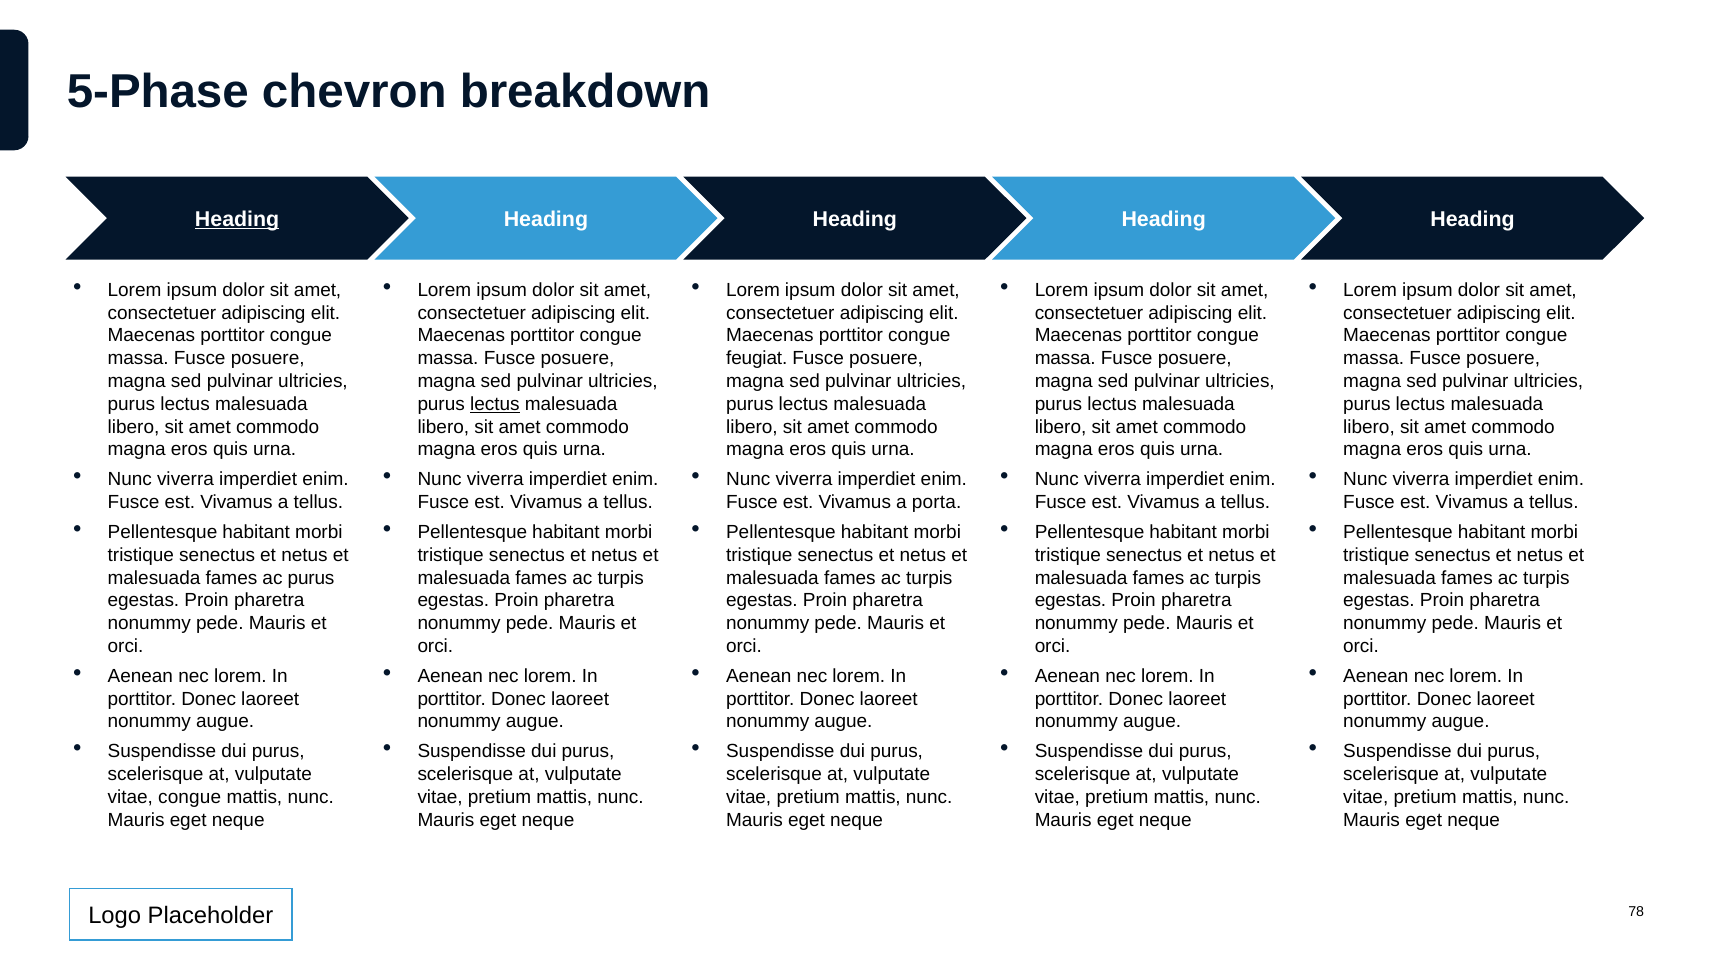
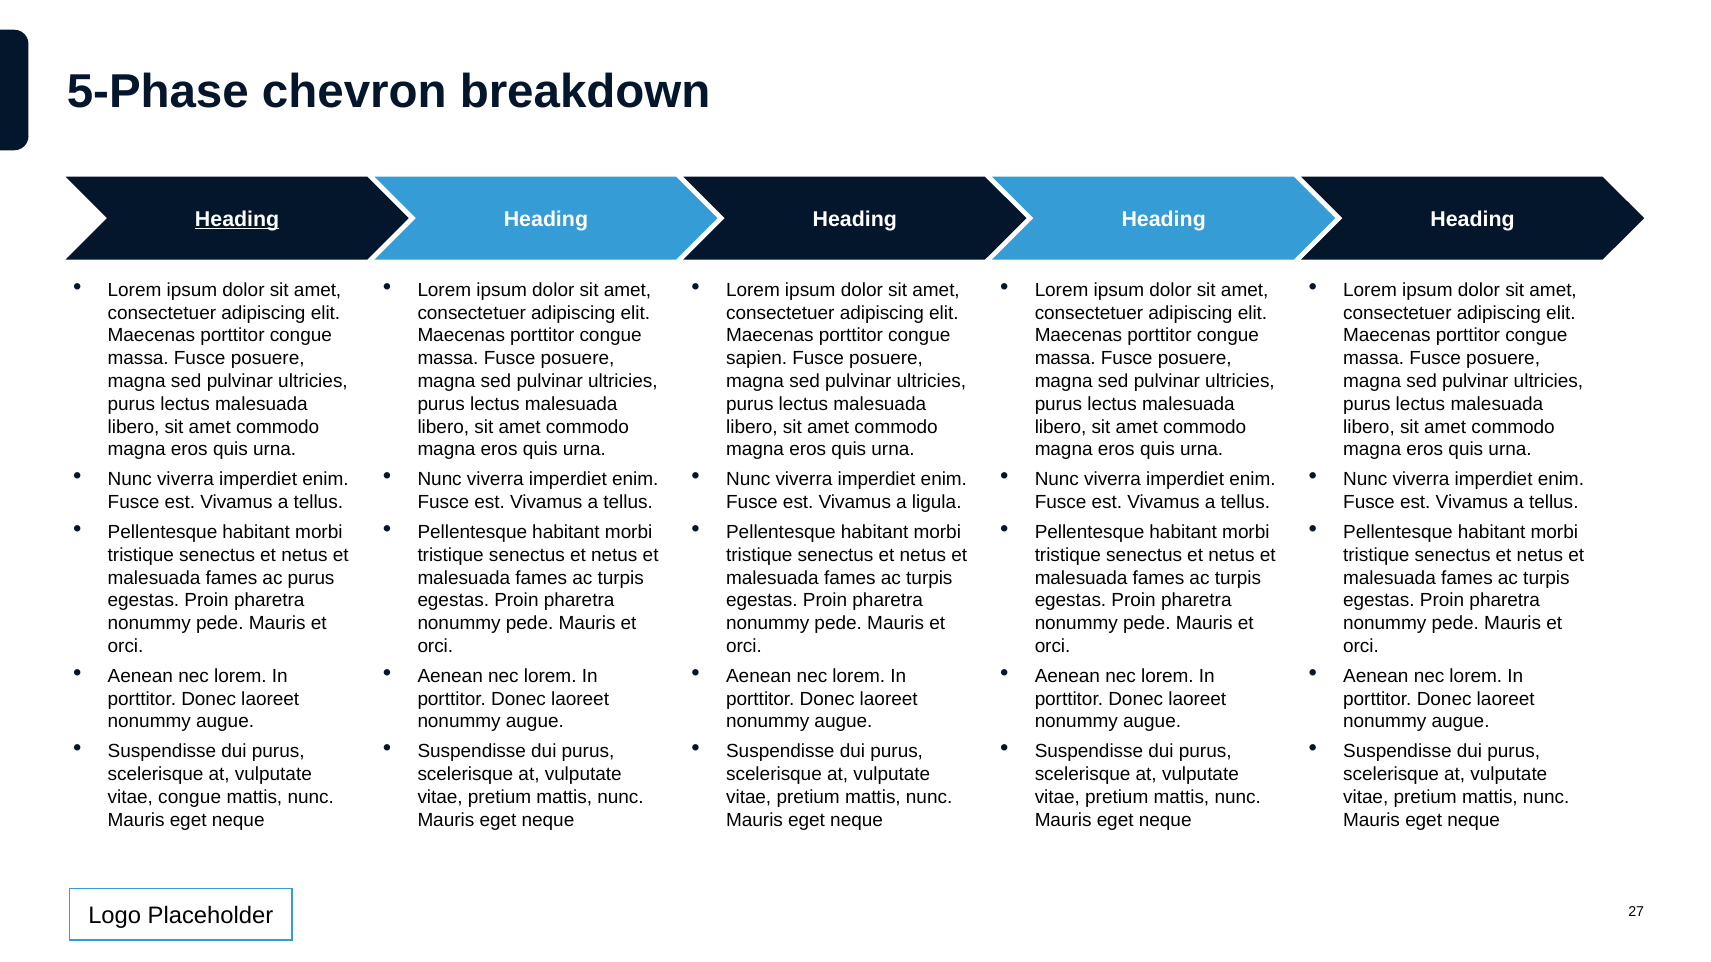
feugiat: feugiat -> sapien
lectus at (495, 404) underline: present -> none
porta: porta -> ligula
78: 78 -> 27
